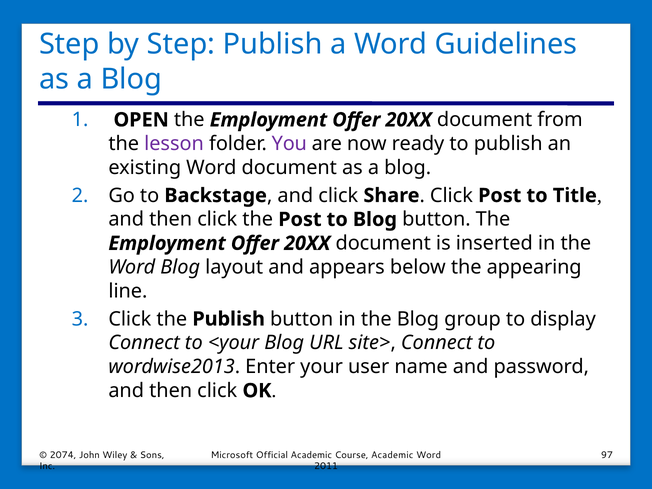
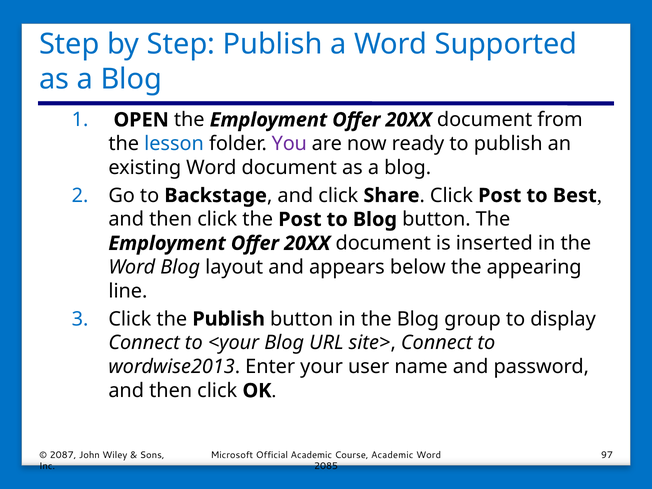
Guidelines: Guidelines -> Supported
lesson colour: purple -> blue
Title: Title -> Best
2074: 2074 -> 2087
2011: 2011 -> 2085
